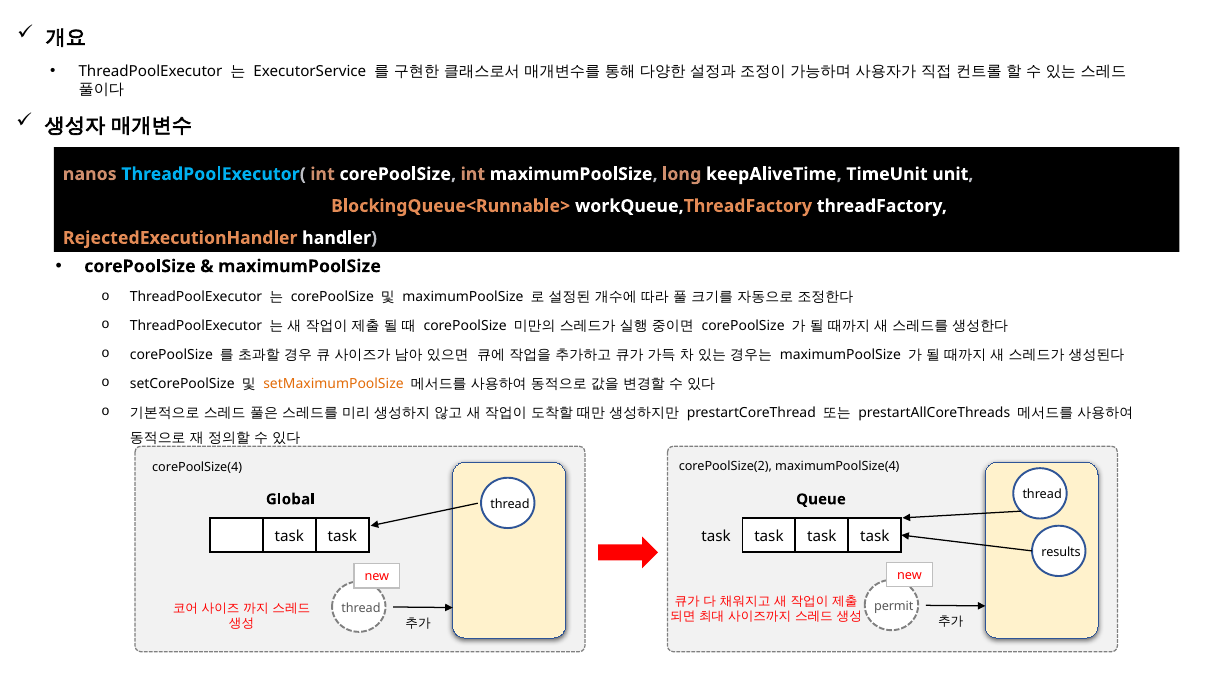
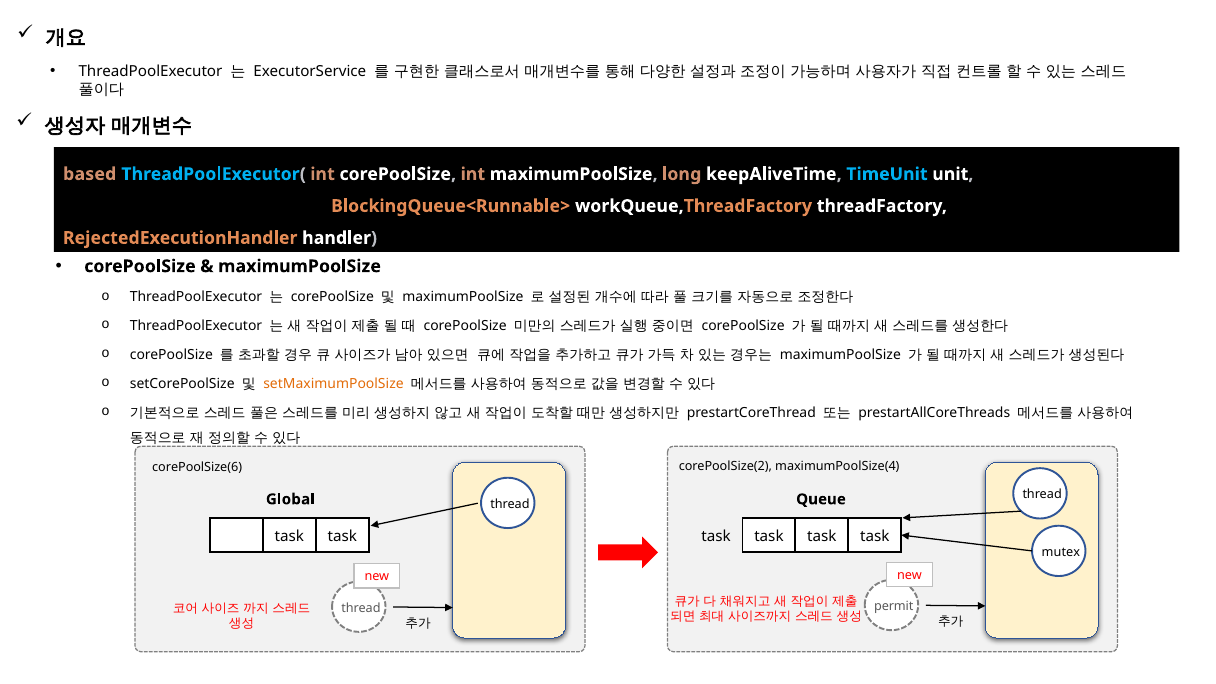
nanos: nanos -> based
TimeUnit colour: white -> light blue
corePoolSize(4: corePoolSize(4 -> corePoolSize(6
results: results -> mutex
